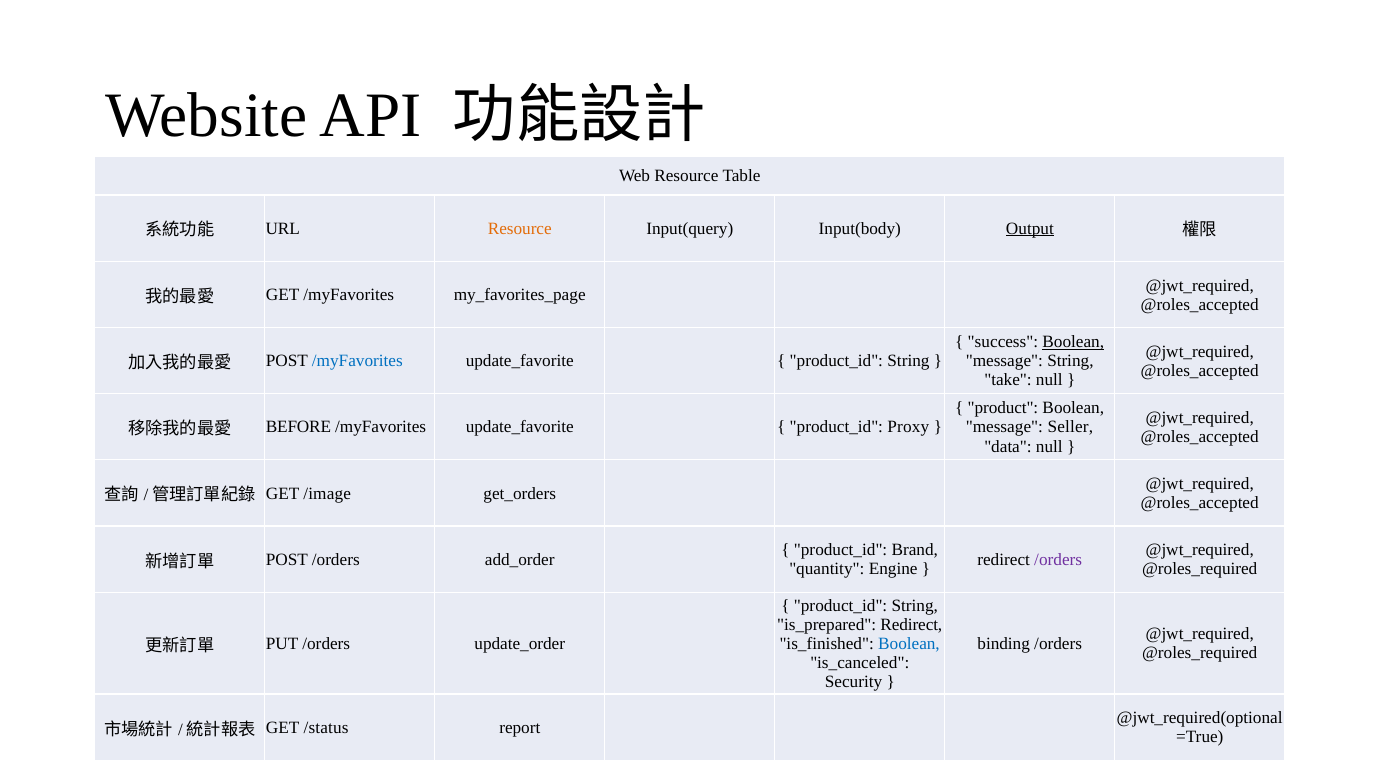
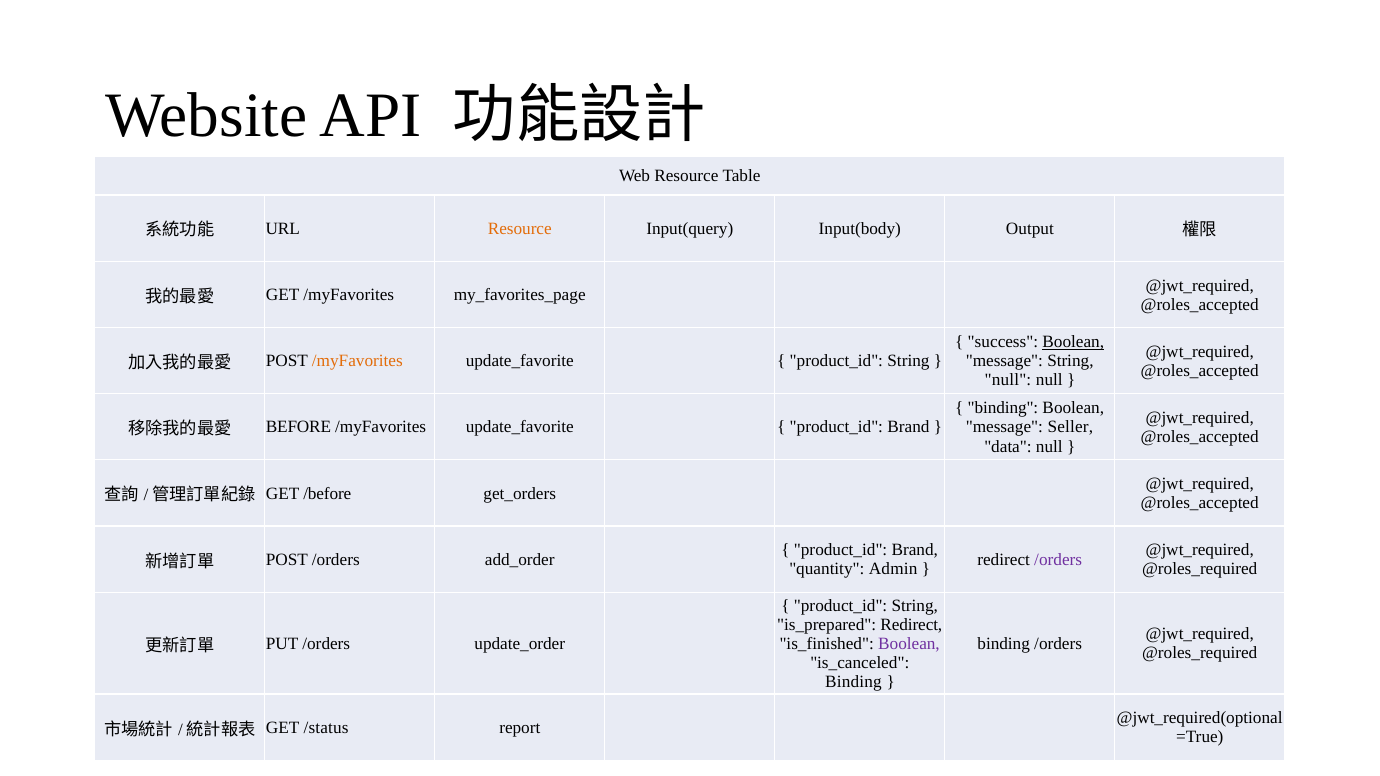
Output underline: present -> none
/myFavorites at (357, 361) colour: blue -> orange
take at (1008, 380): take -> null
product at (1003, 408): product -> binding
Proxy at (908, 427): Proxy -> Brand
/image: /image -> /before
Engine: Engine -> Admin
Boolean at (909, 644) colour: blue -> purple
Security at (854, 682): Security -> Binding
